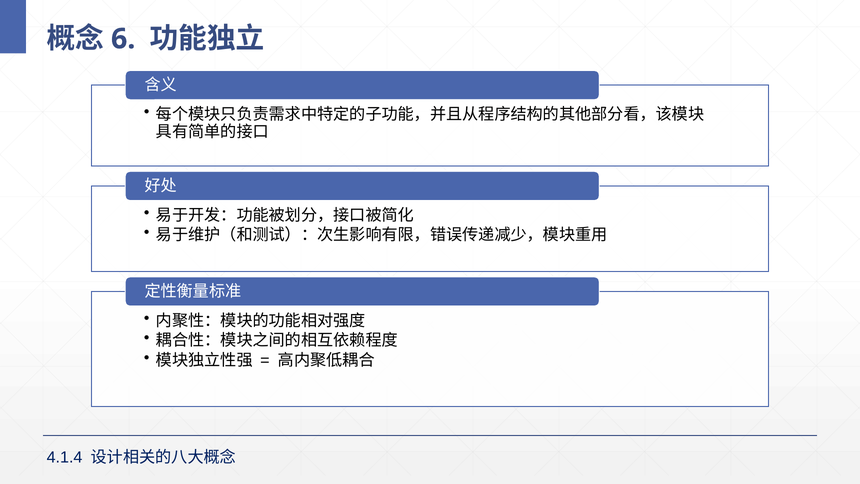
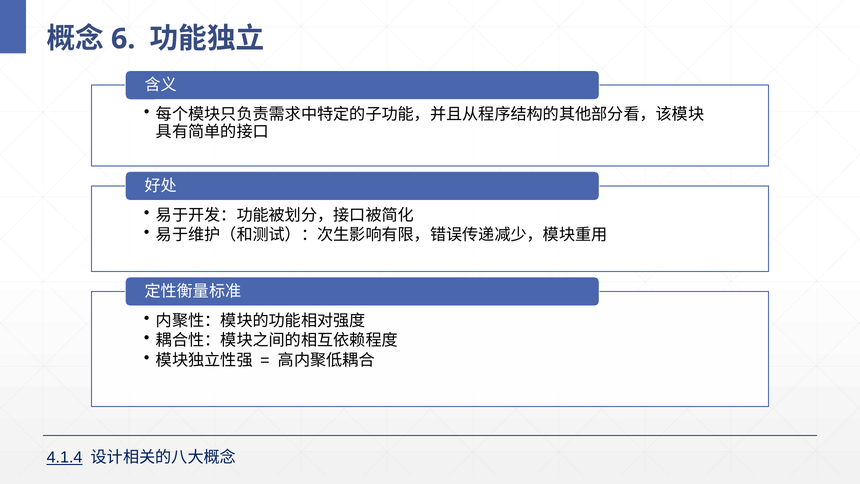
4.1.4 underline: none -> present
